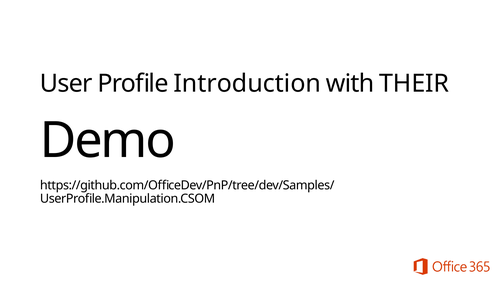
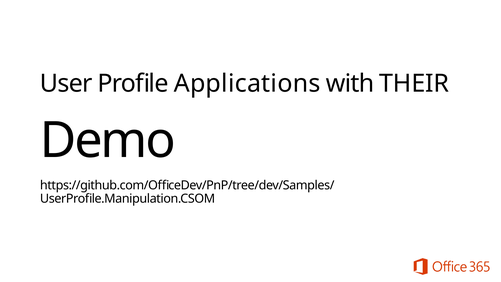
Introduction: Introduction -> Applications
